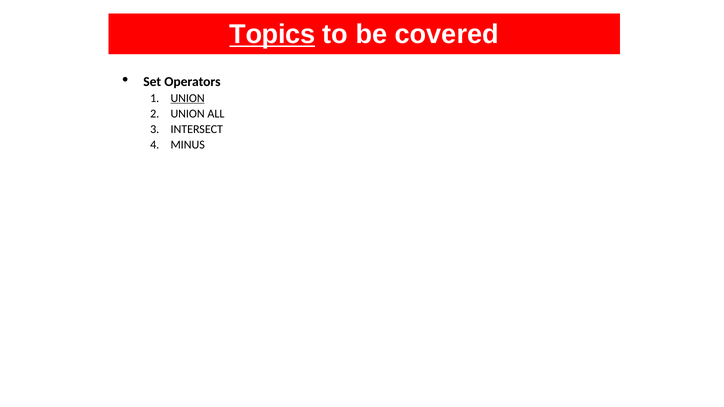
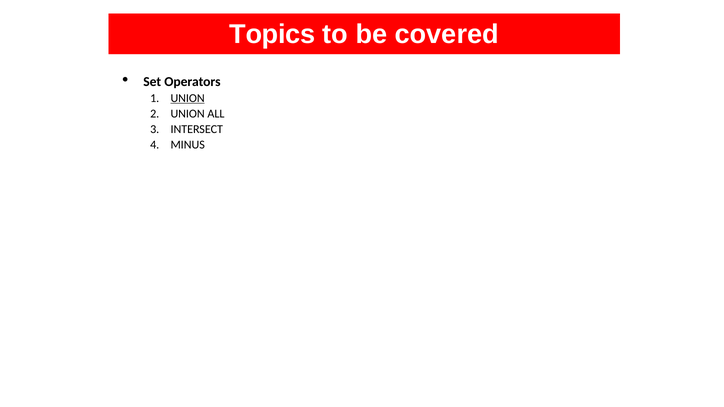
Topics underline: present -> none
